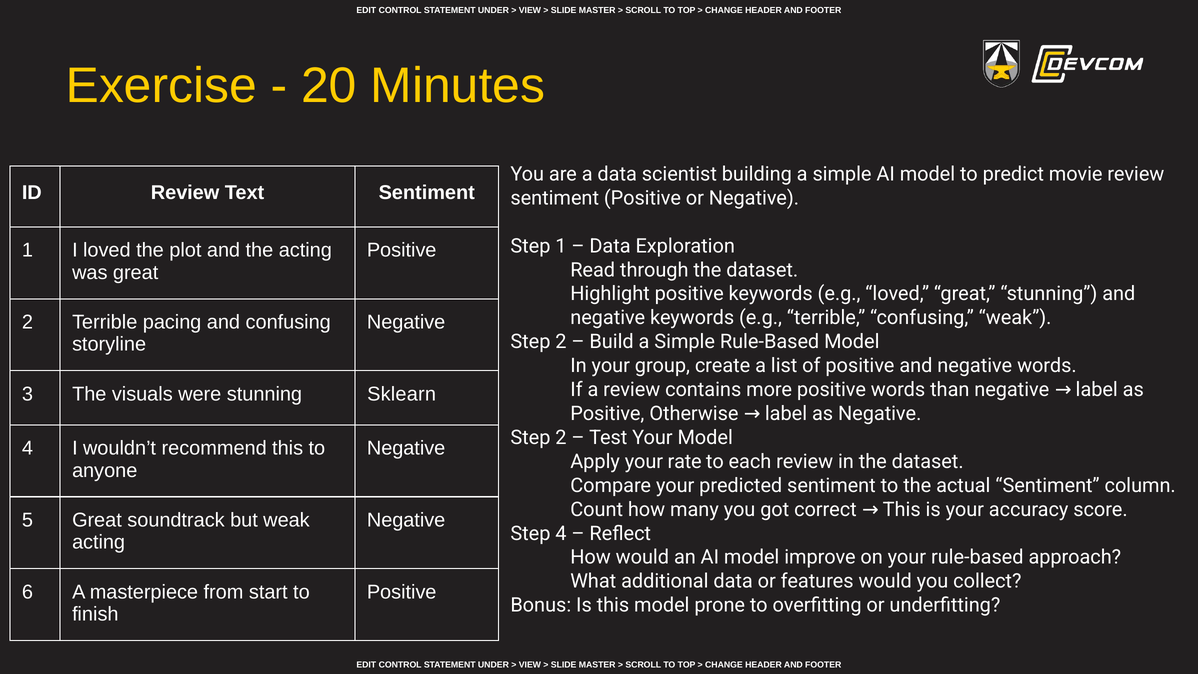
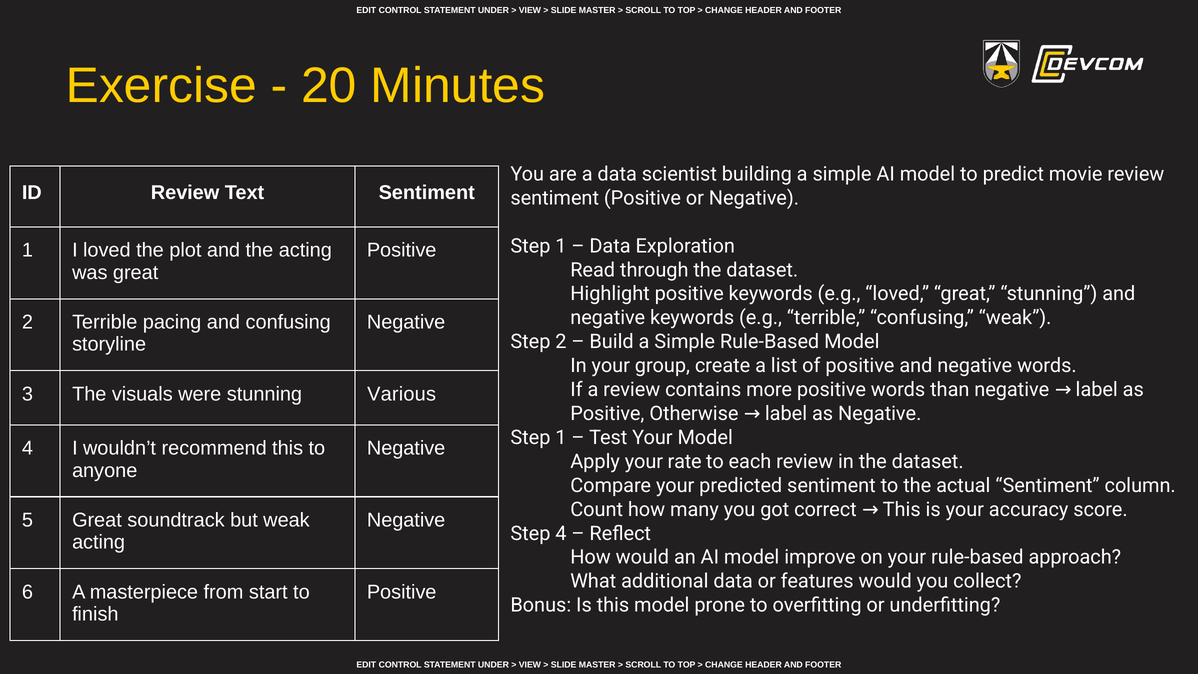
Sklearn: Sklearn -> Various
2 at (561, 438): 2 -> 1
